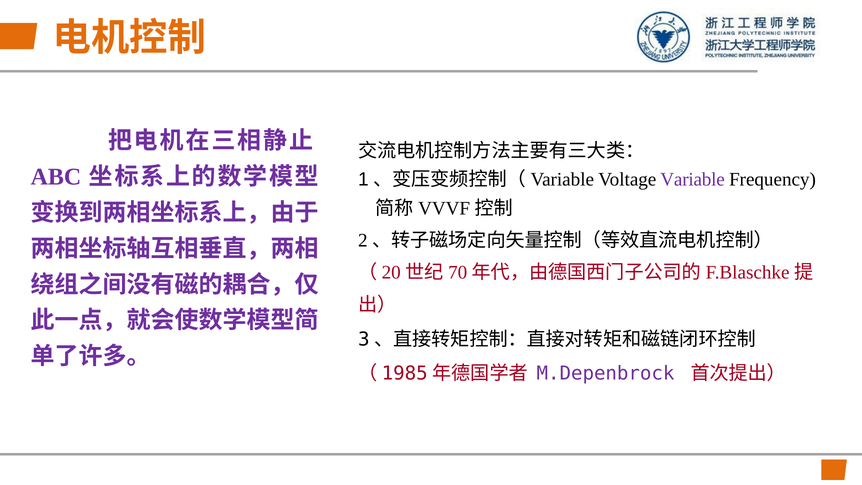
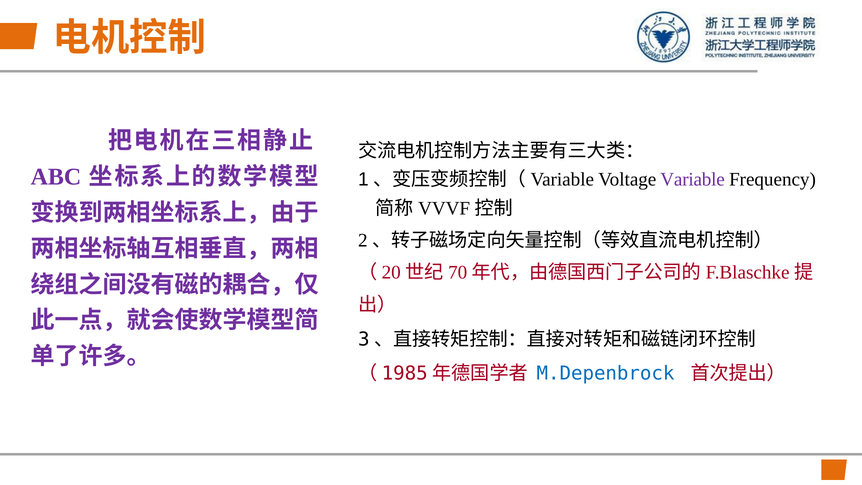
M.Depenbrock colour: purple -> blue
